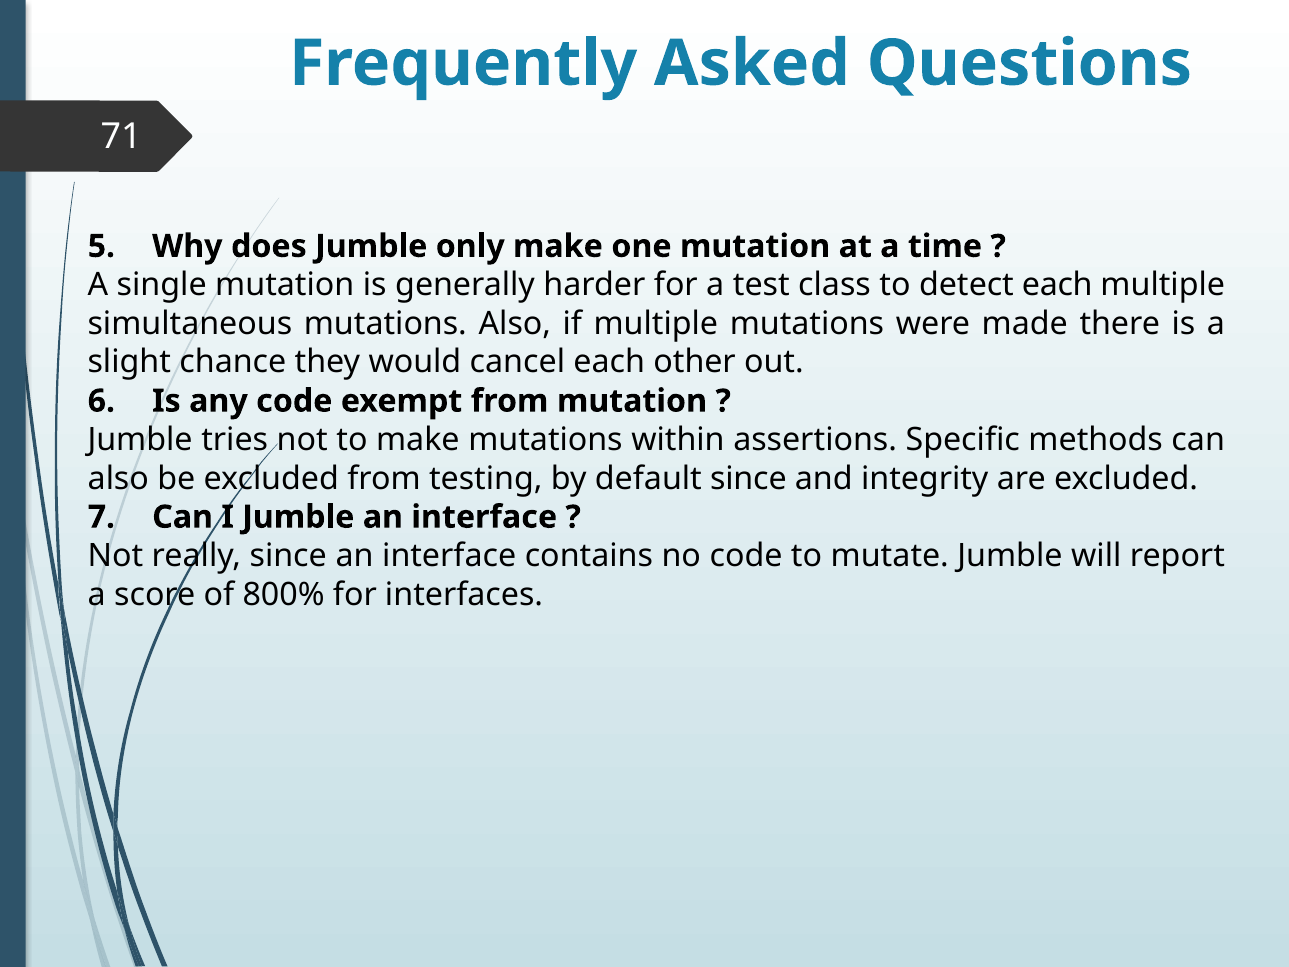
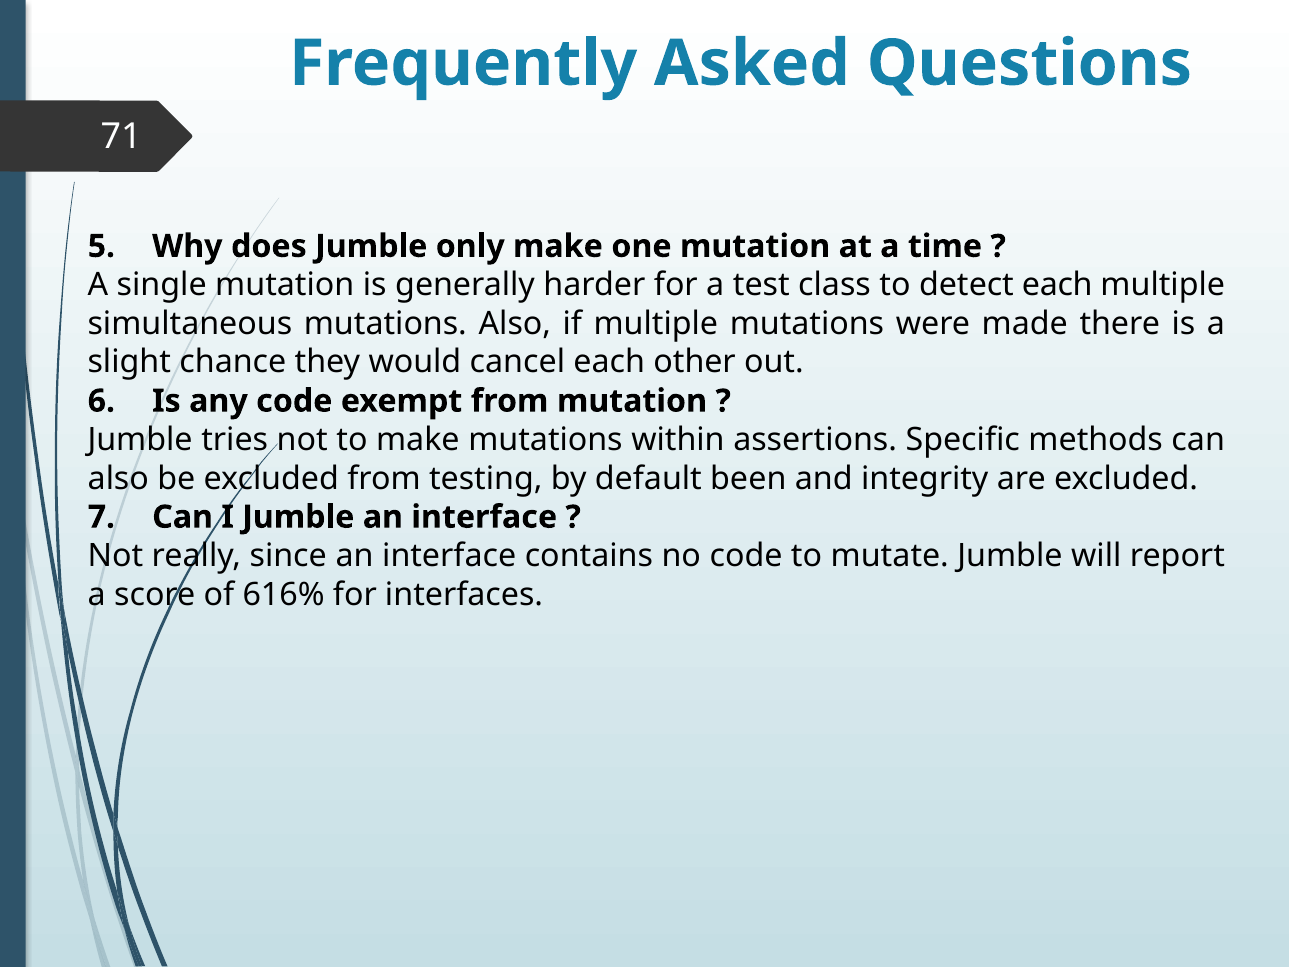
default since: since -> been
800%: 800% -> 616%
